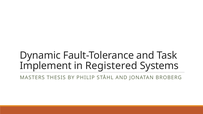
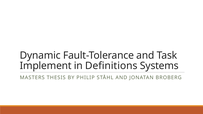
Registered: Registered -> Definitions
